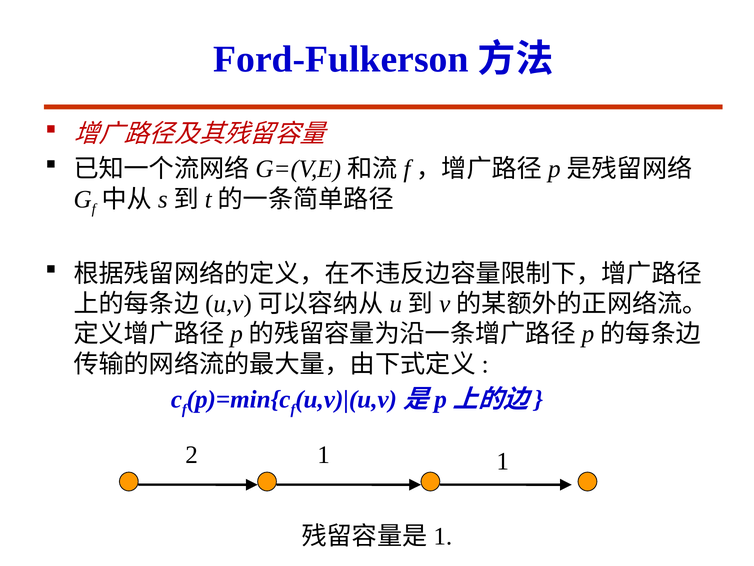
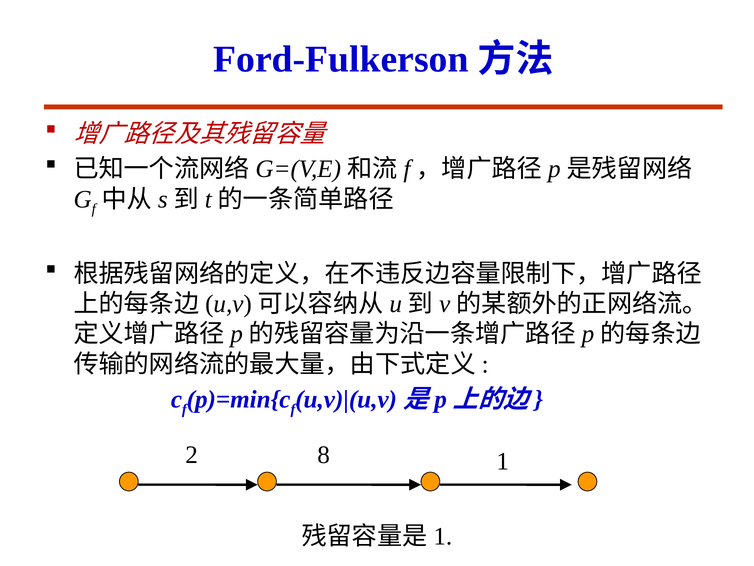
2 1: 1 -> 8
